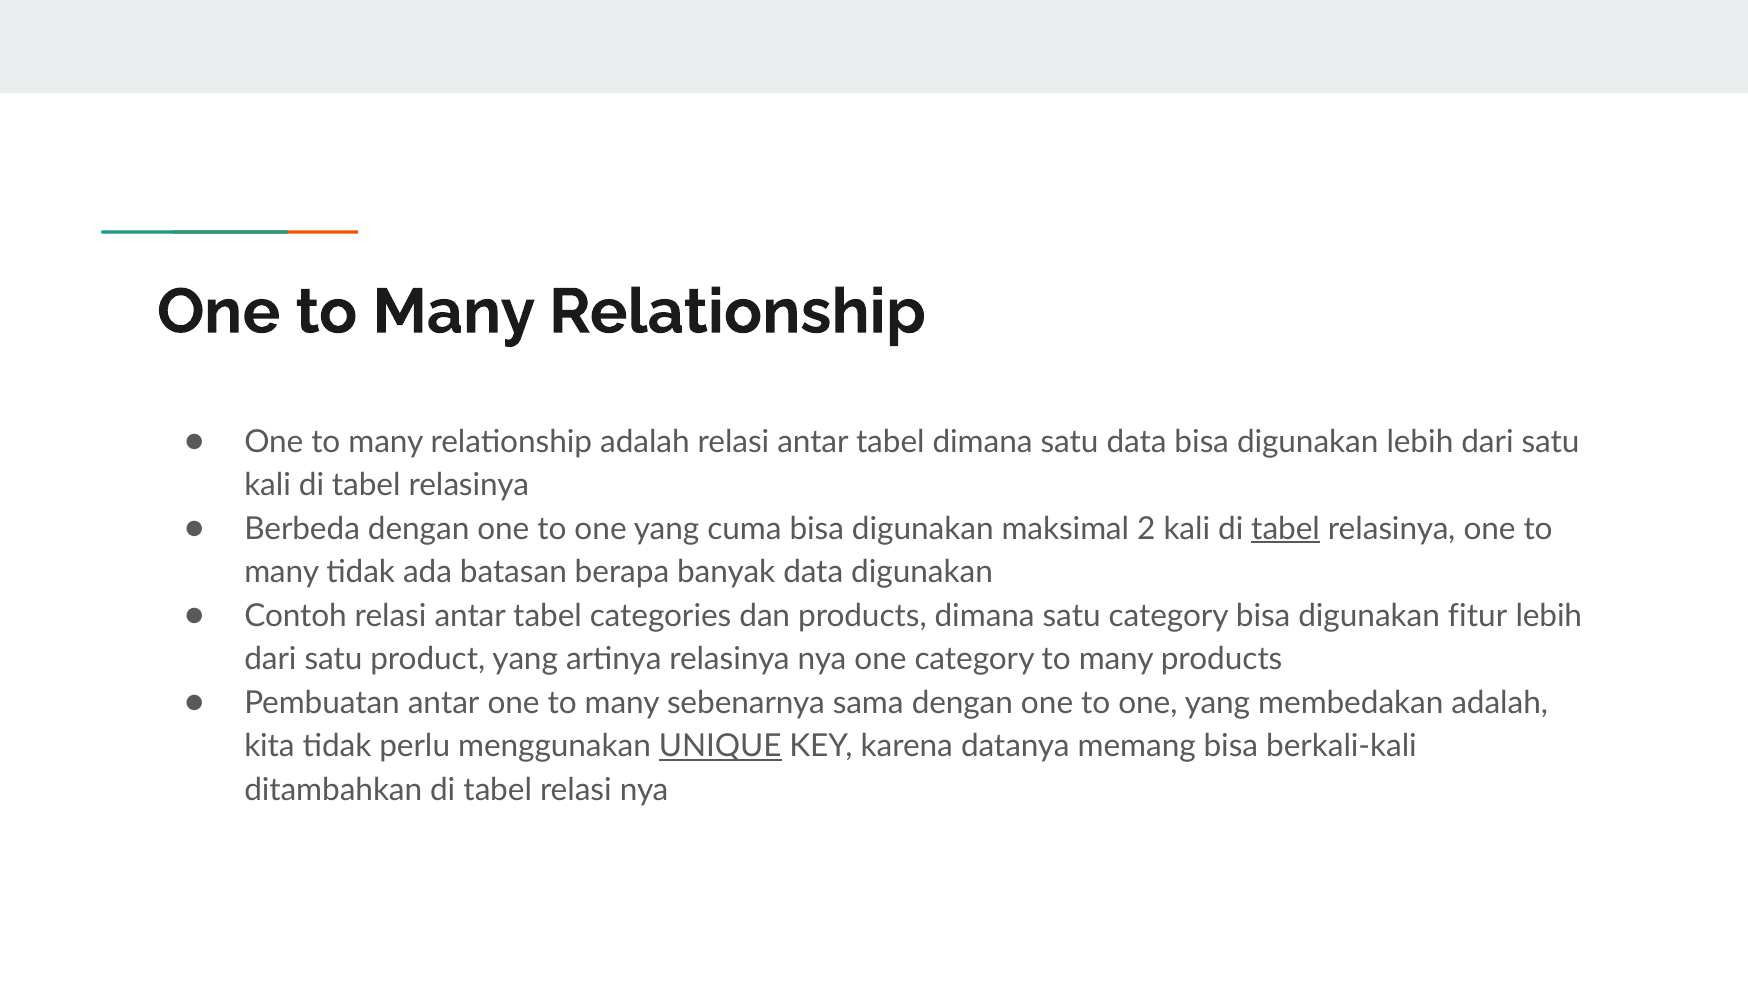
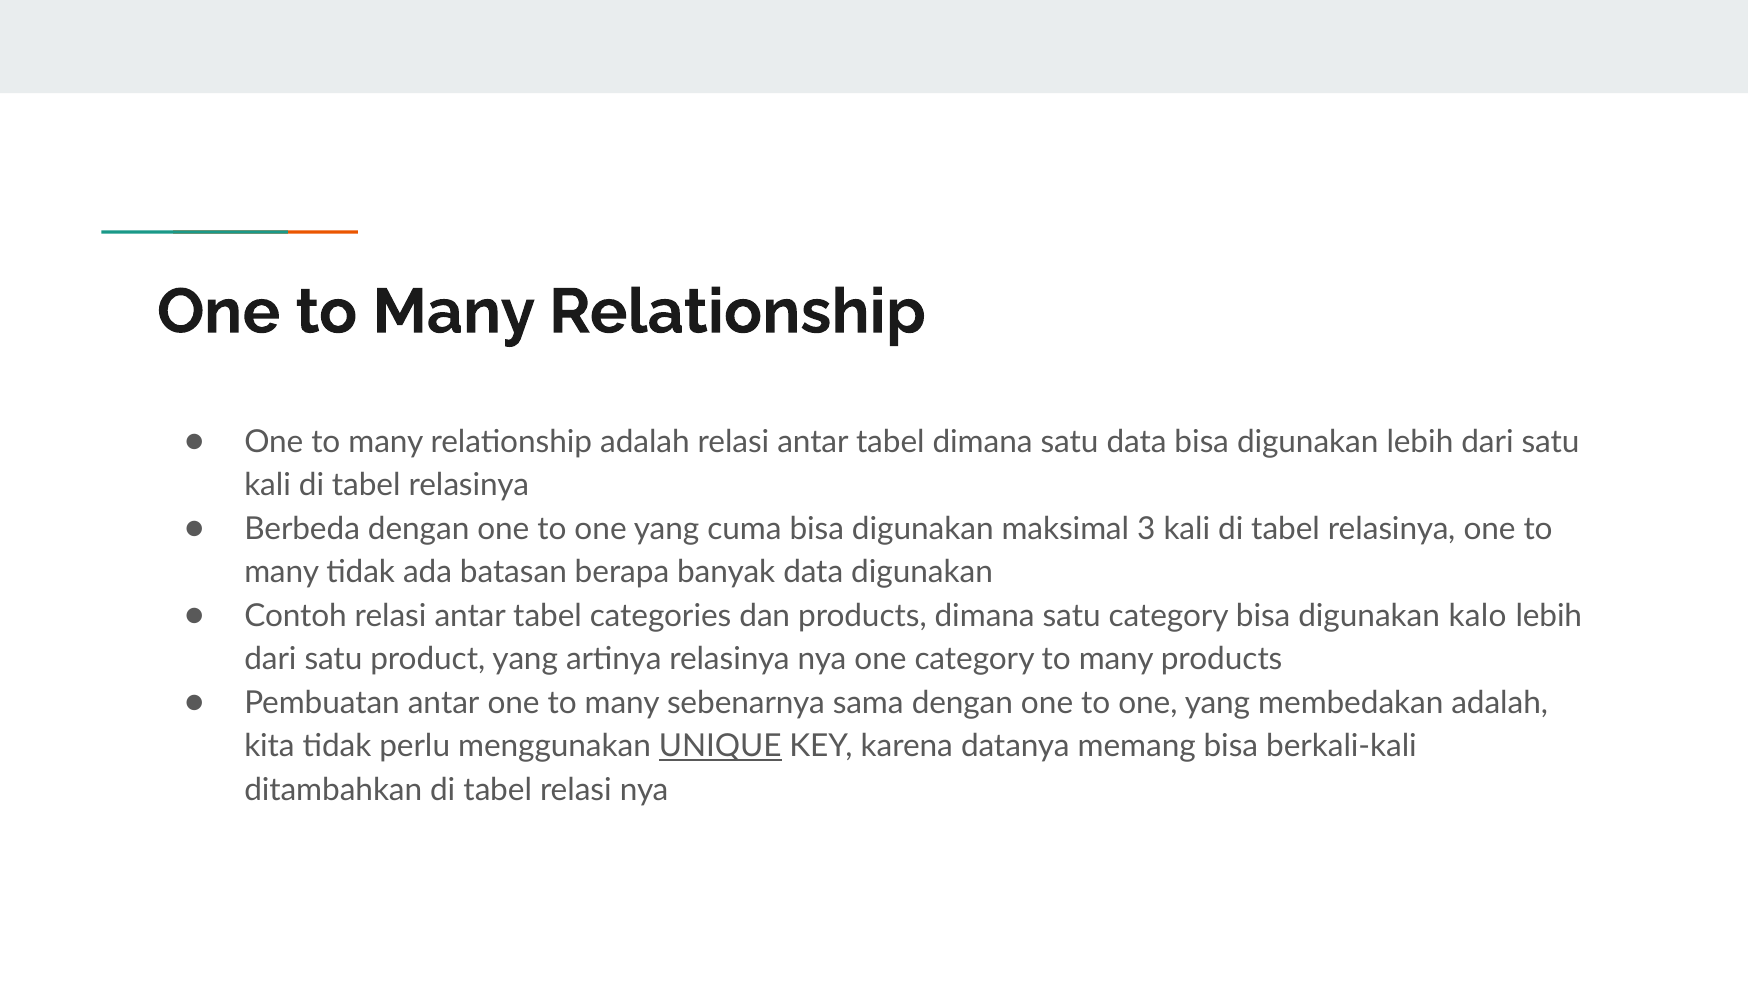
2: 2 -> 3
tabel at (1286, 529) underline: present -> none
fitur: fitur -> kalo
